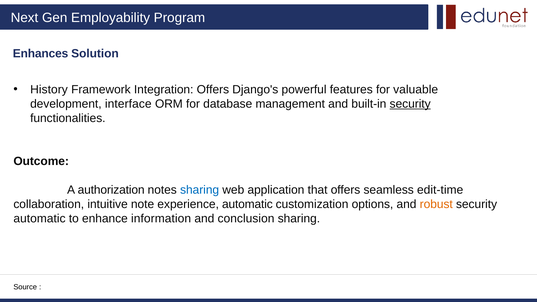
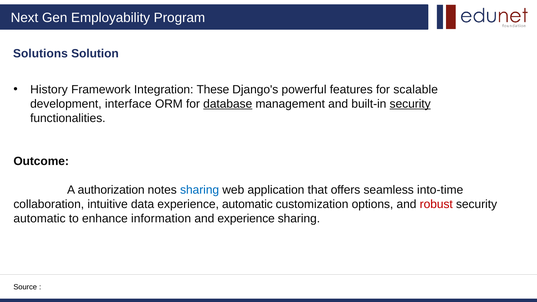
Enhances: Enhances -> Solutions
Integration Offers: Offers -> These
valuable: valuable -> scalable
database underline: none -> present
edit-time: edit-time -> into-time
note: note -> data
robust colour: orange -> red
and conclusion: conclusion -> experience
